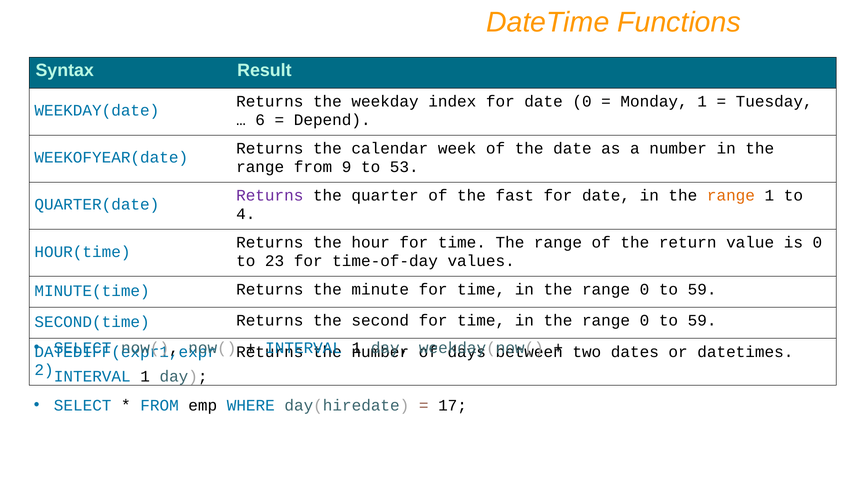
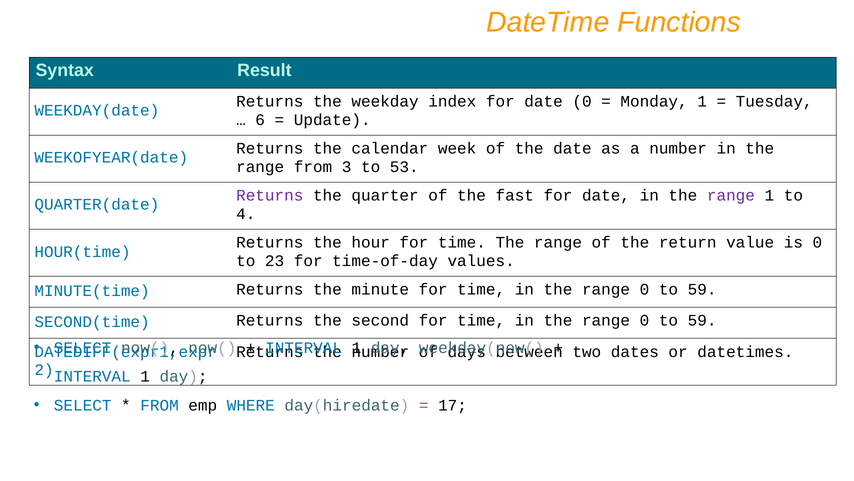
Depend: Depend -> Update
9: 9 -> 3
range at (731, 195) colour: orange -> purple
